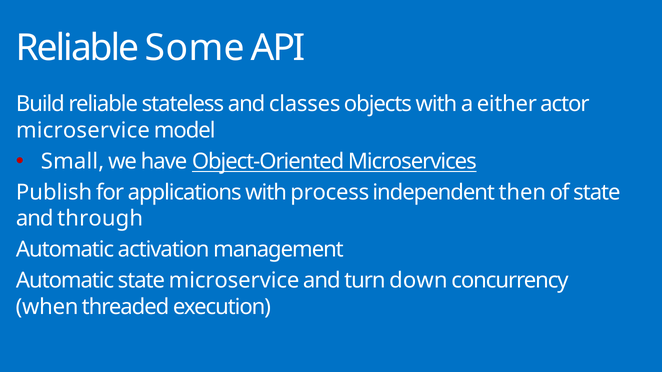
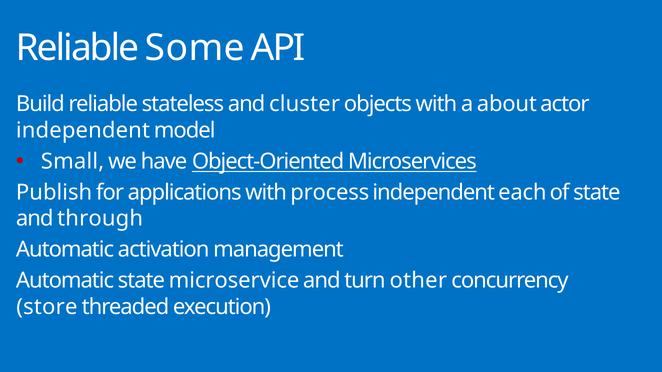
classes: classes -> cluster
either: either -> about
microservice at (83, 131): microservice -> independent
then: then -> each
down: down -> other
when: when -> store
